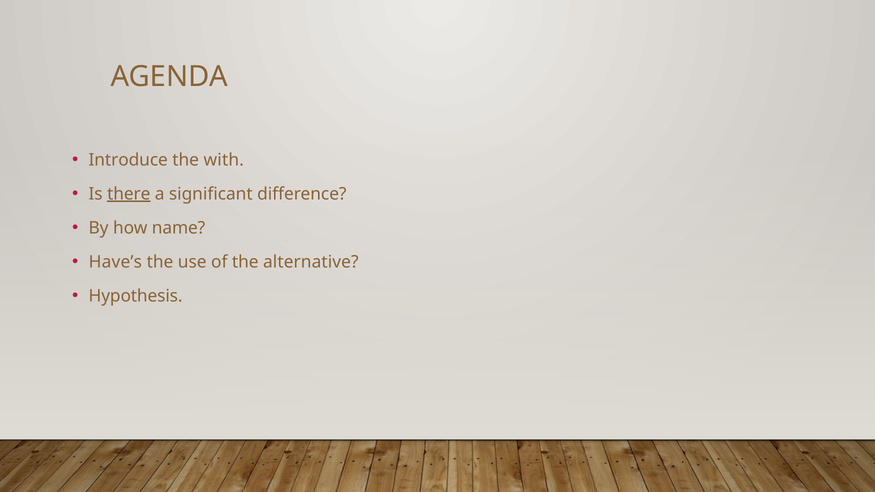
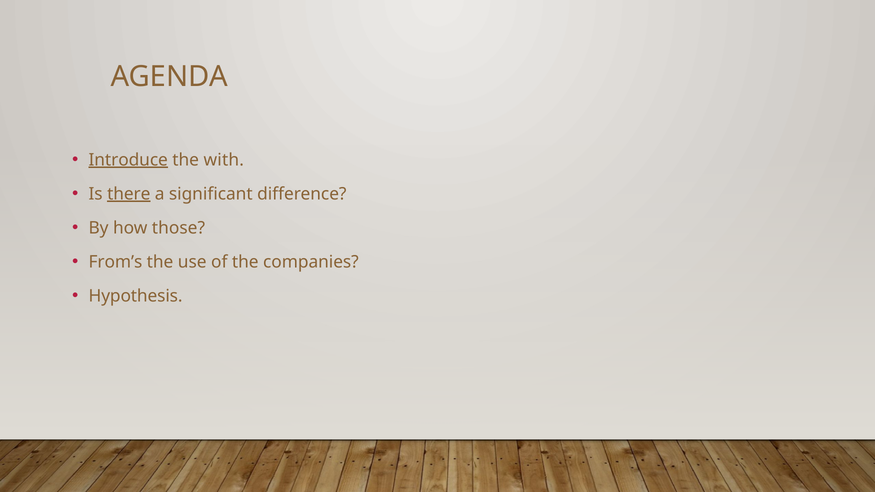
Introduce underline: none -> present
name: name -> those
Have’s: Have’s -> From’s
alternative: alternative -> companies
